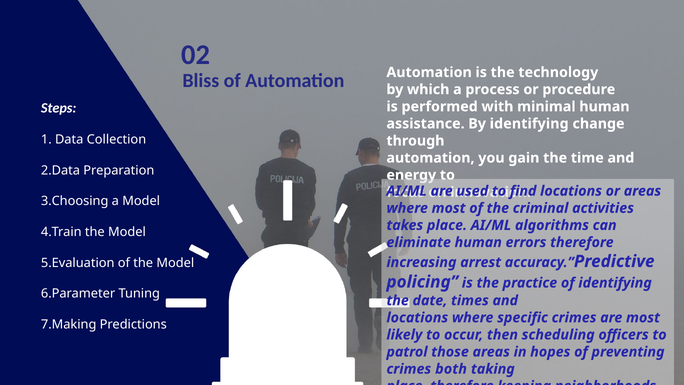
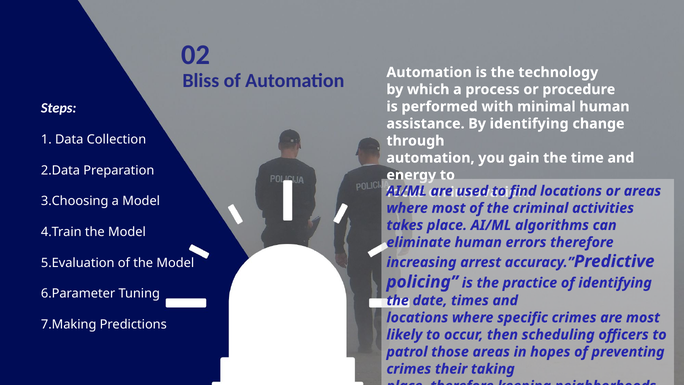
both: both -> their
